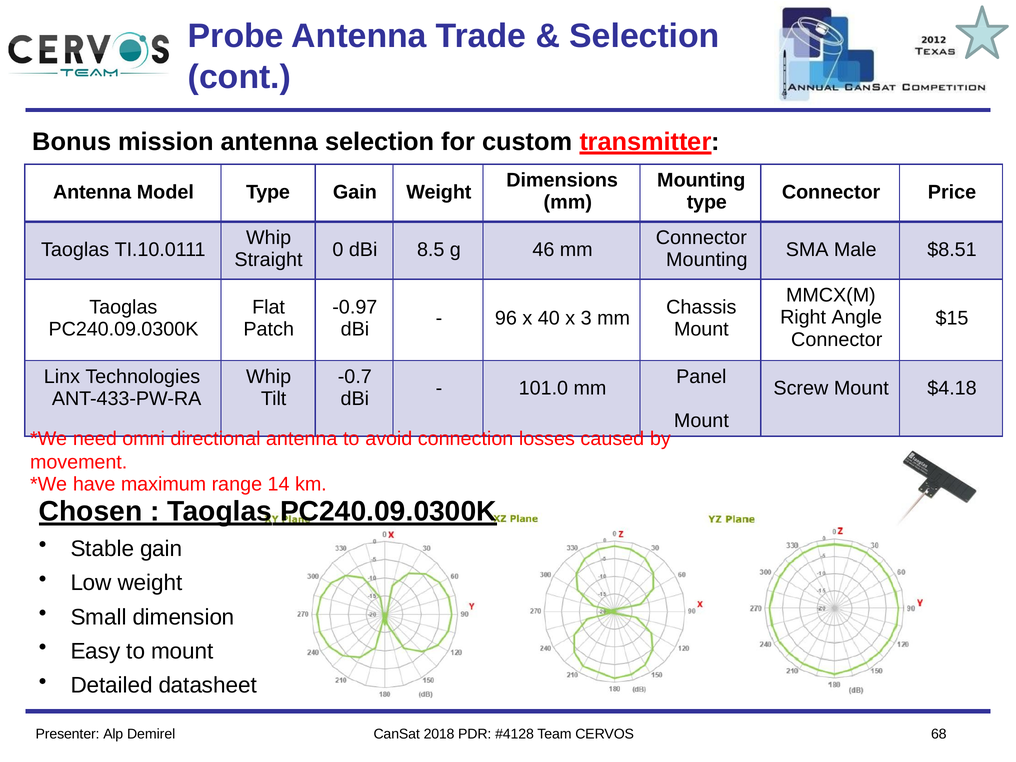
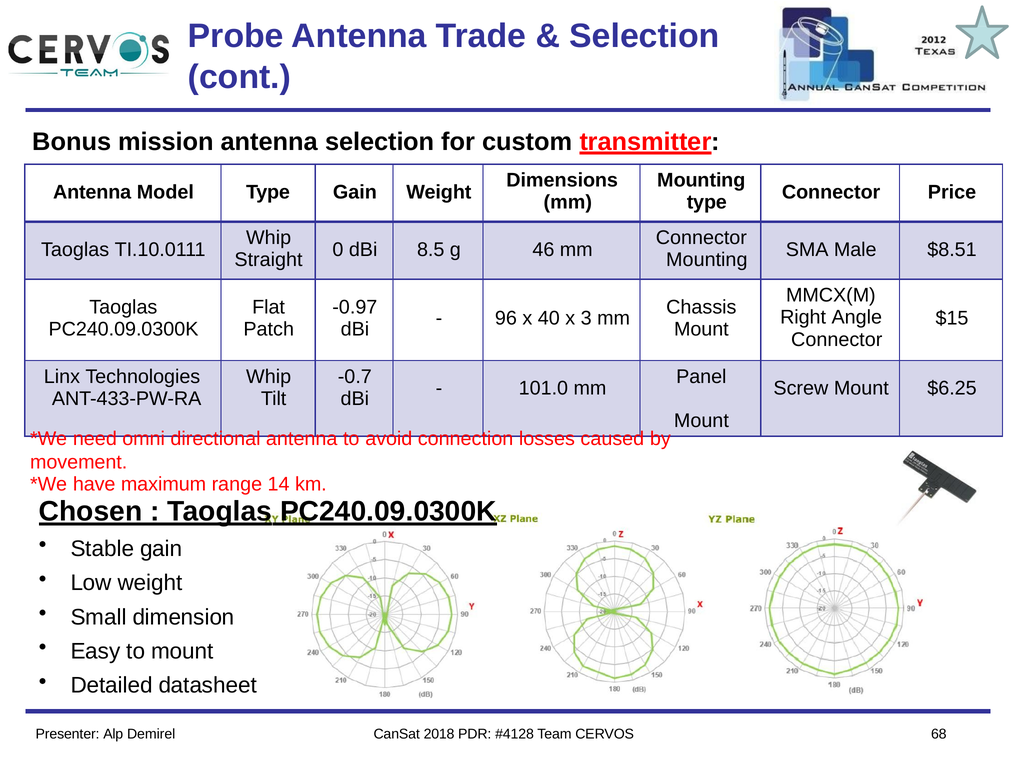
$4.18: $4.18 -> $6.25
